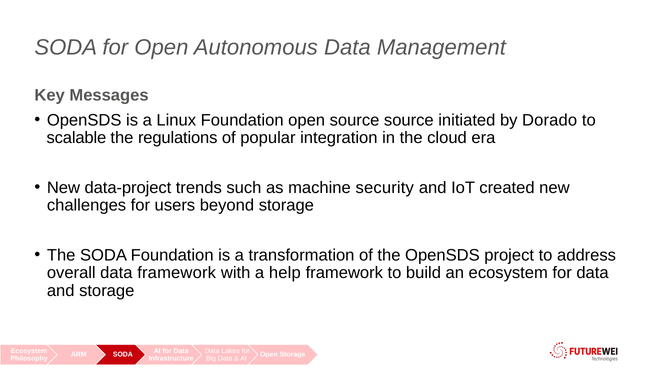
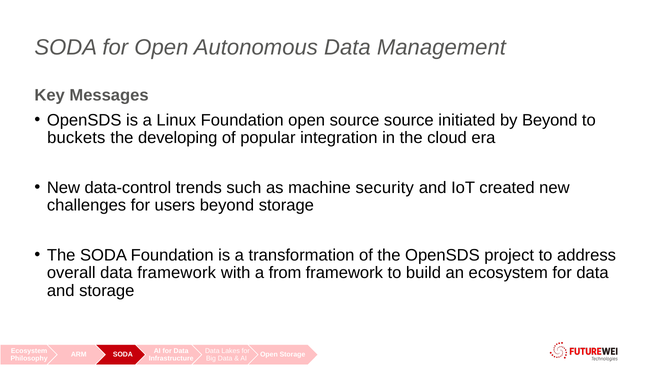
by Dorado: Dorado -> Beyond
scalable: scalable -> buckets
regulations: regulations -> developing
data-project: data-project -> data-control
help: help -> from
